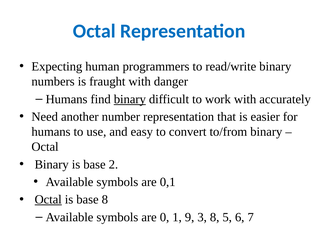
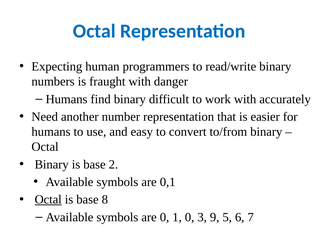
binary at (130, 99) underline: present -> none
1 9: 9 -> 0
3 8: 8 -> 9
